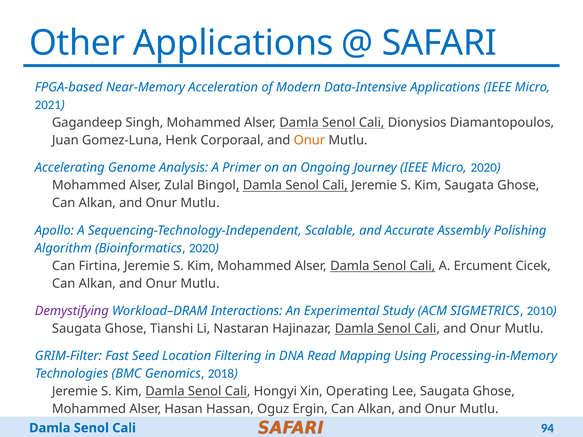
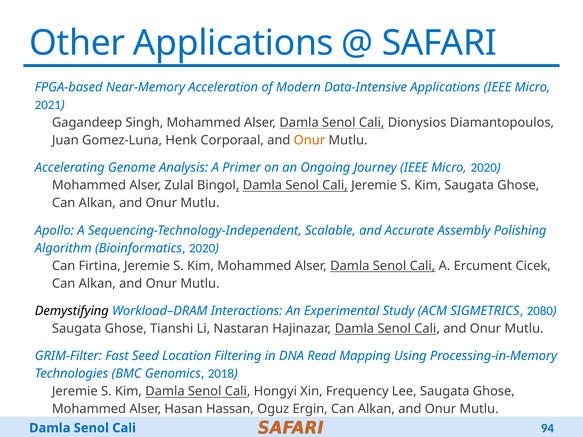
Demystifying colour: purple -> black
2010: 2010 -> 2080
Operating: Operating -> Frequency
